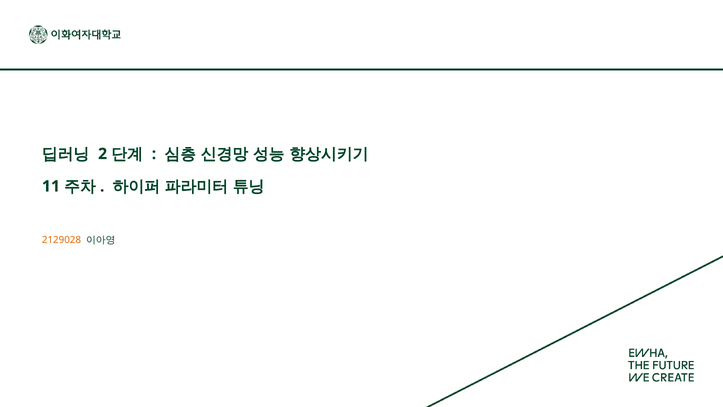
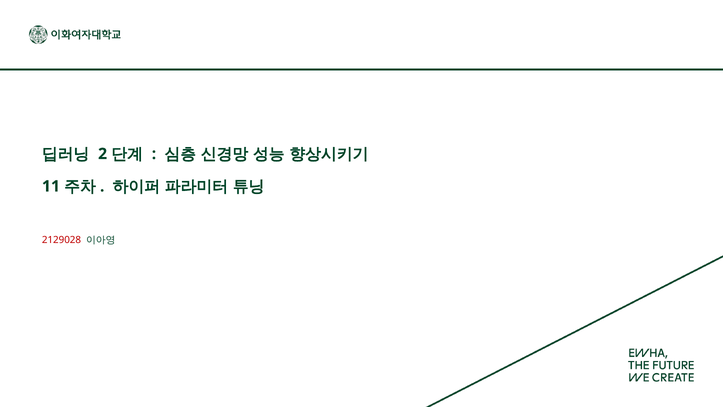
2129028 colour: orange -> red
